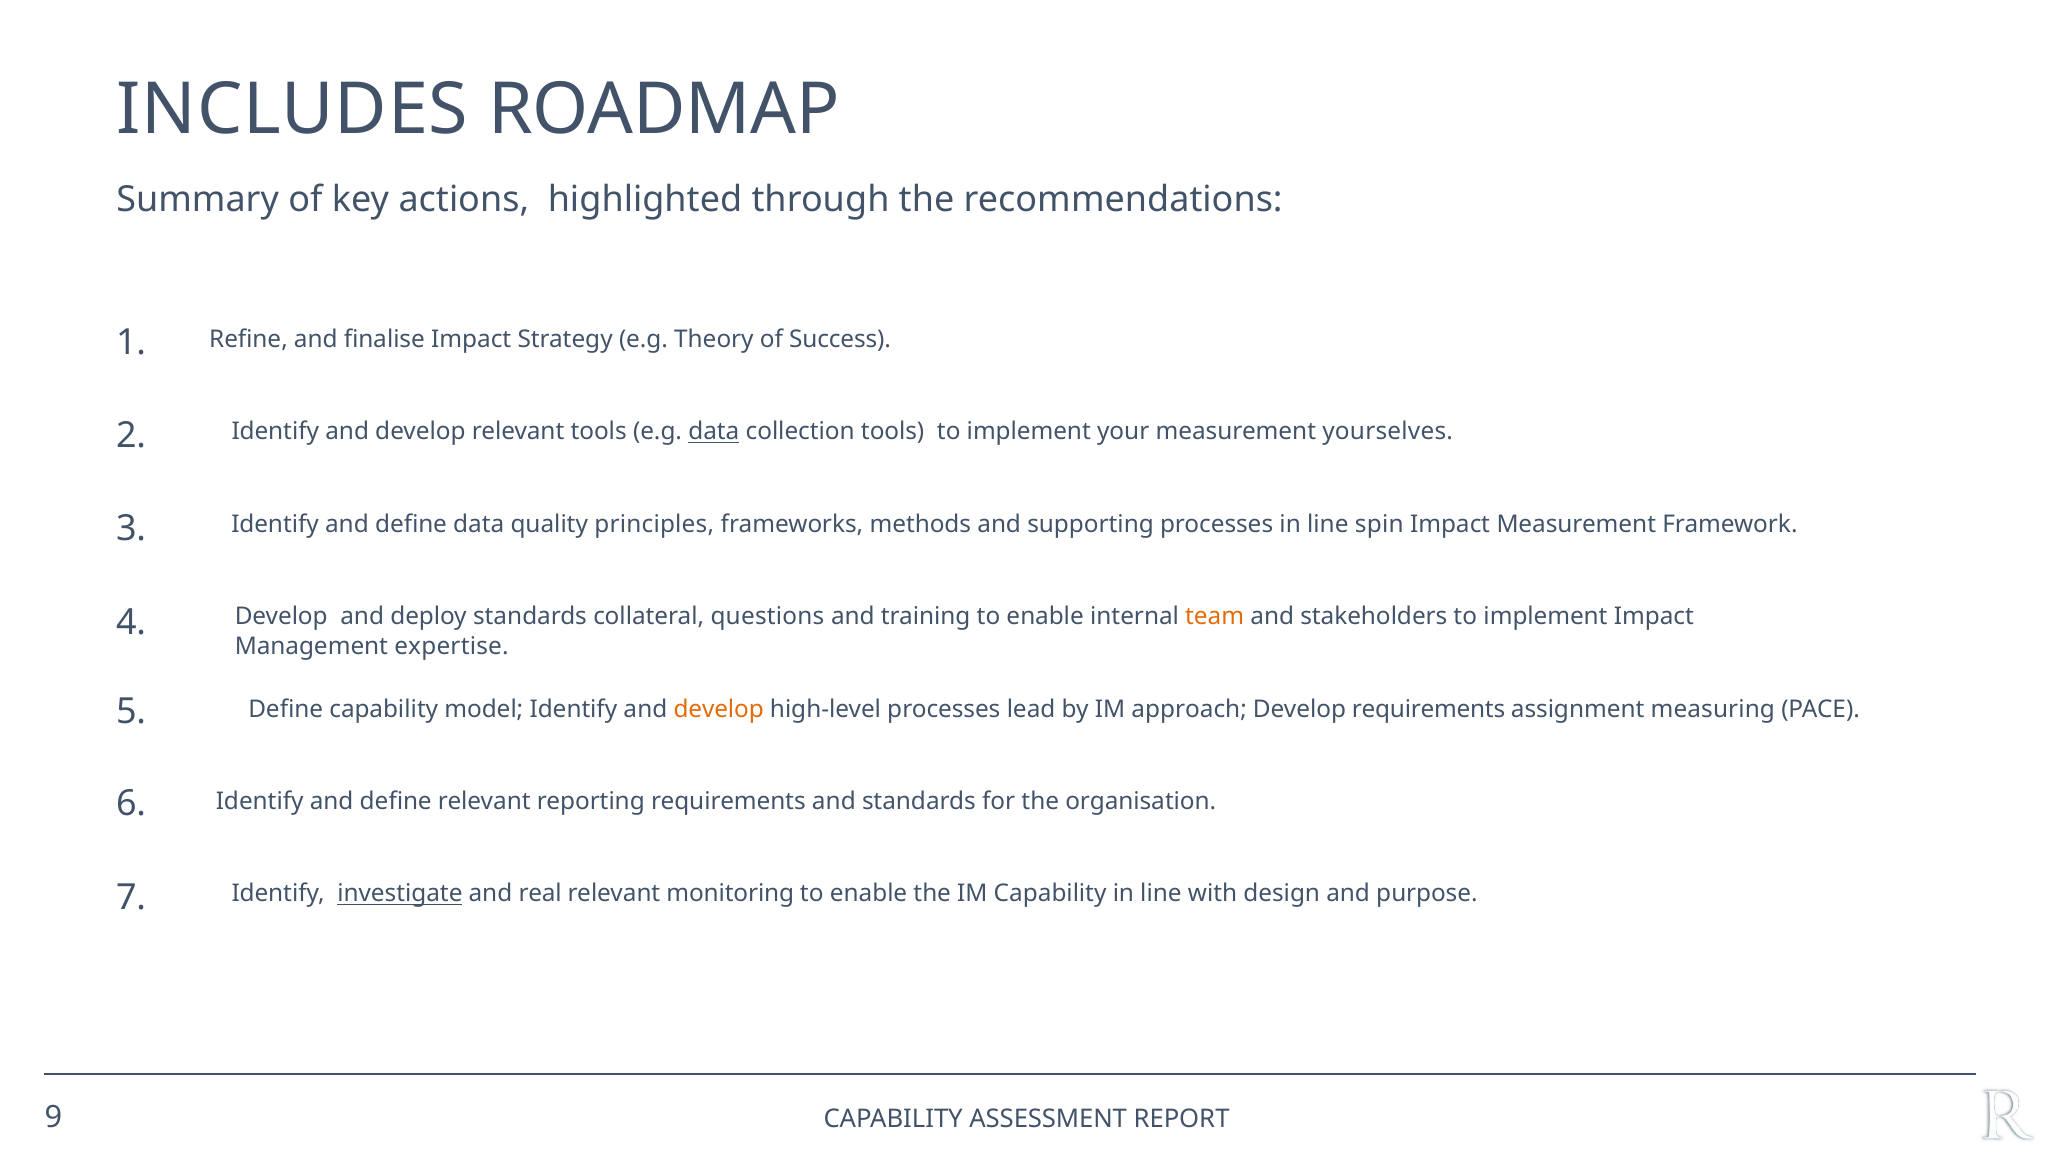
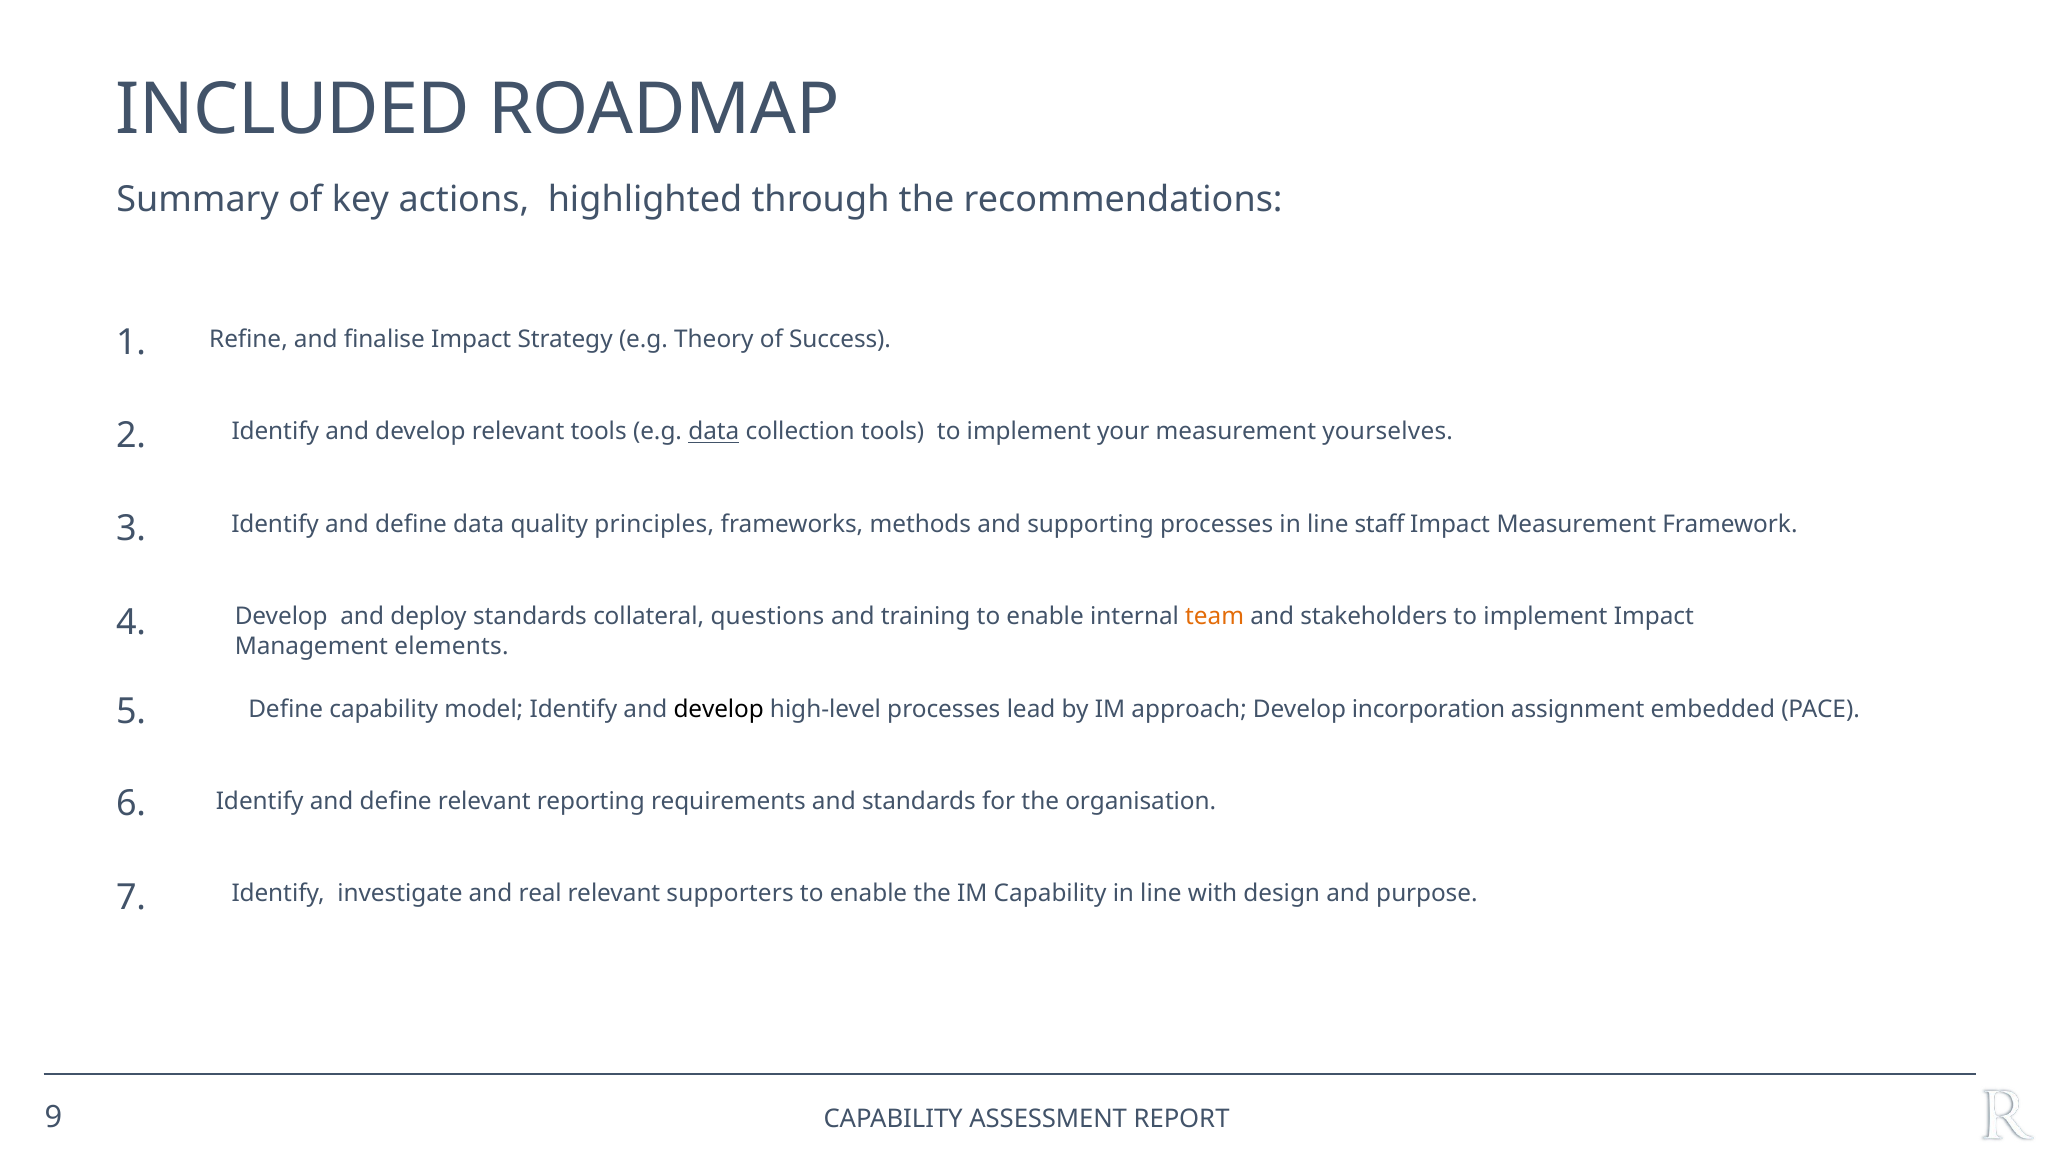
INCLUDES: INCLUDES -> INCLUDED
spin: spin -> staff
expertise: expertise -> elements
develop at (719, 709) colour: orange -> black
Develop requirements: requirements -> incorporation
measuring: measuring -> embedded
investigate underline: present -> none
monitoring: monitoring -> supporters
